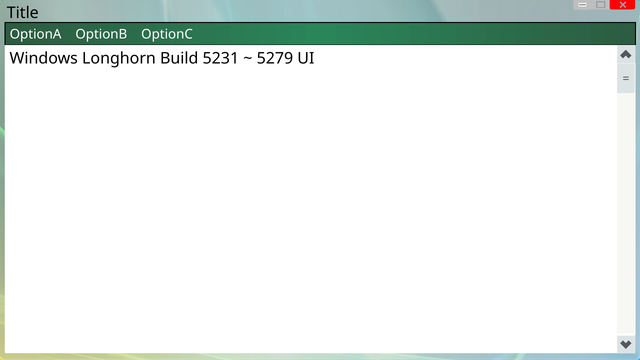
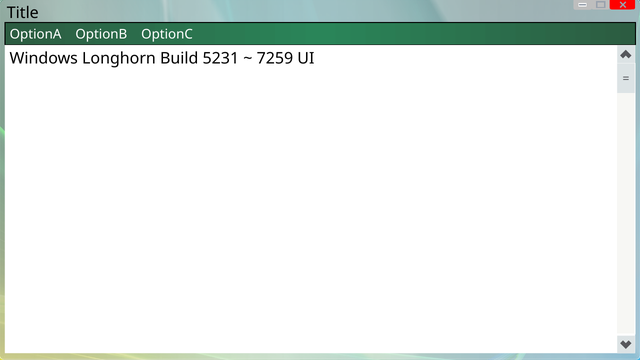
5279: 5279 -> 7259
